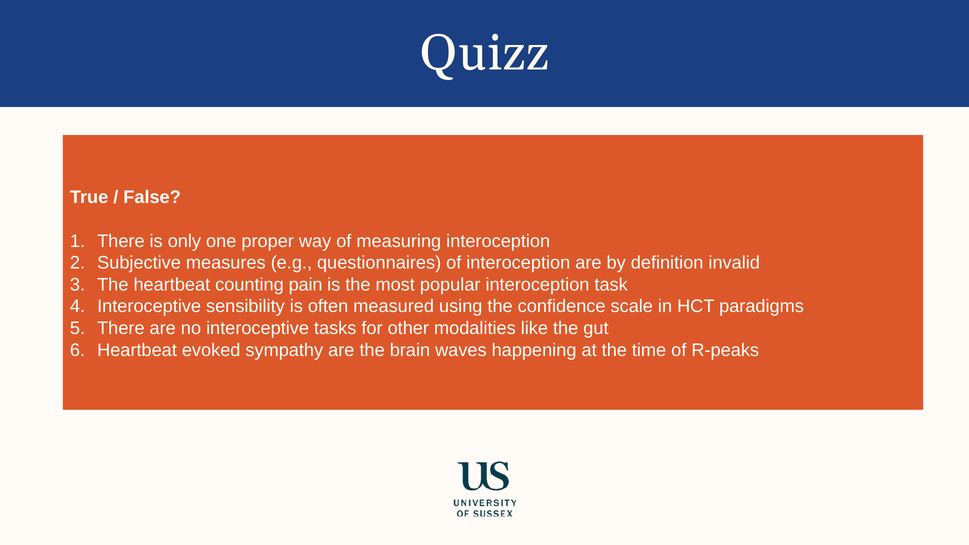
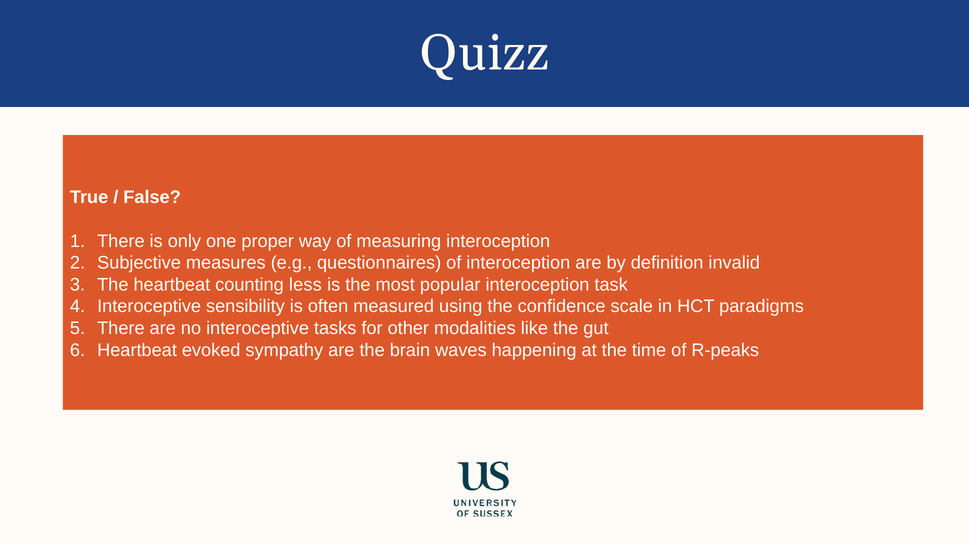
pain: pain -> less
